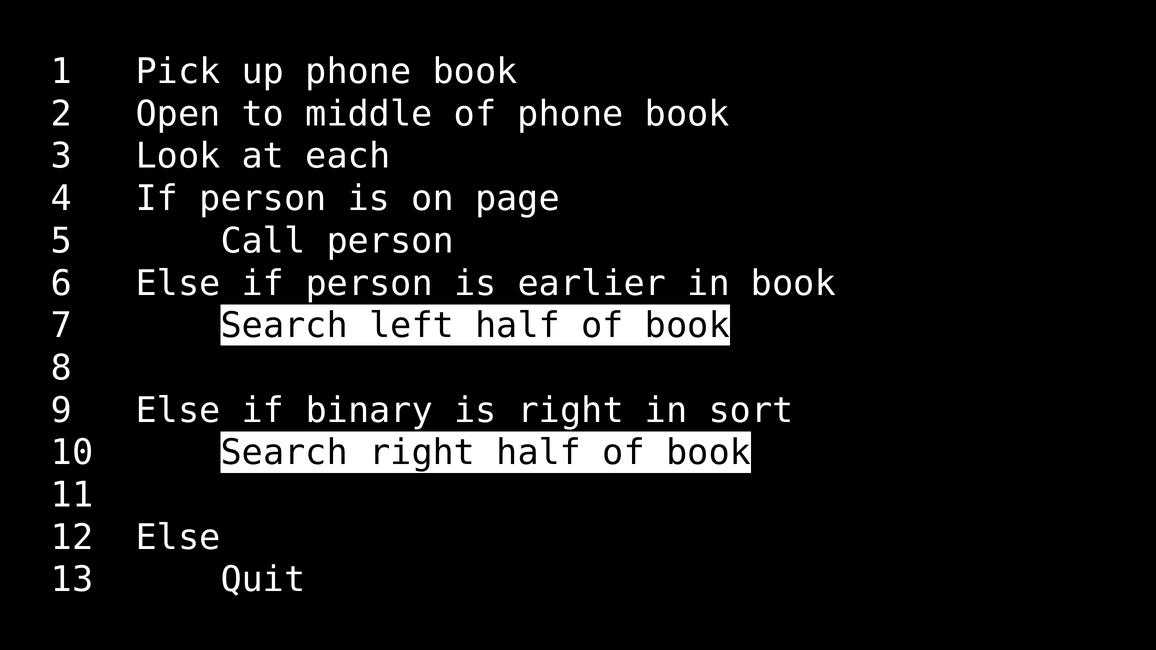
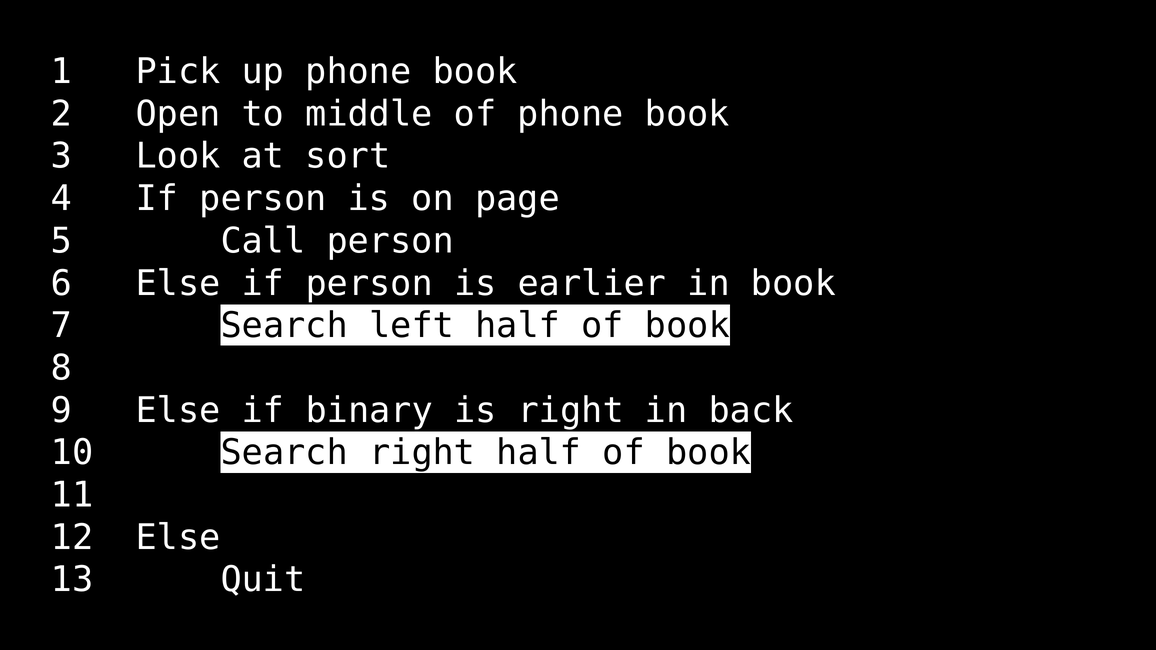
each: each -> sort
sort: sort -> back
